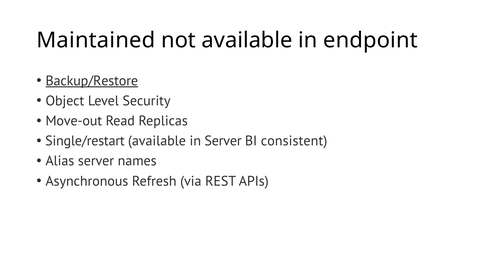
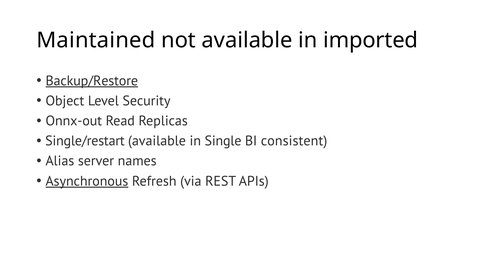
endpoint: endpoint -> imported
Move-out: Move-out -> Onnx-out
in Server: Server -> Single
Asynchronous underline: none -> present
